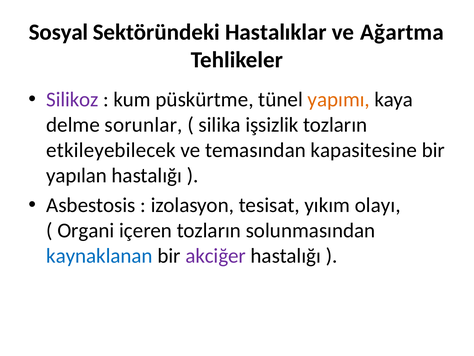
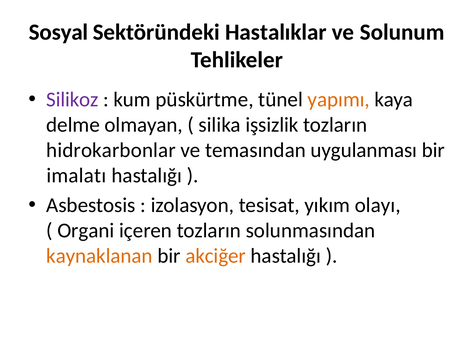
Ağartma: Ağartma -> Solunum
sorunlar: sorunlar -> olmayan
etkileyebilecek: etkileyebilecek -> hidrokarbonlar
kapasitesine: kapasitesine -> uygulanması
yapılan: yapılan -> imalatı
kaynaklanan colour: blue -> orange
akciğer colour: purple -> orange
